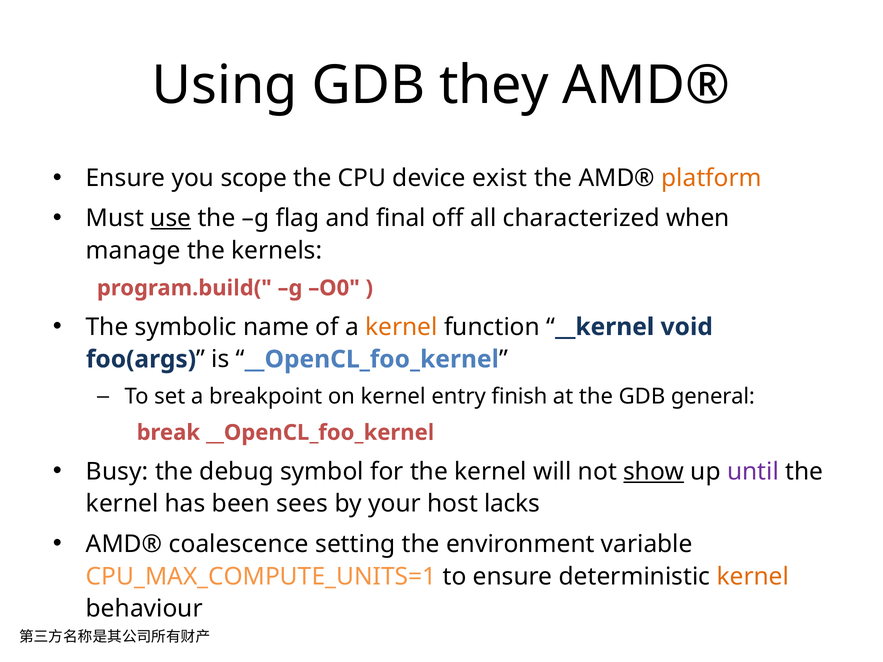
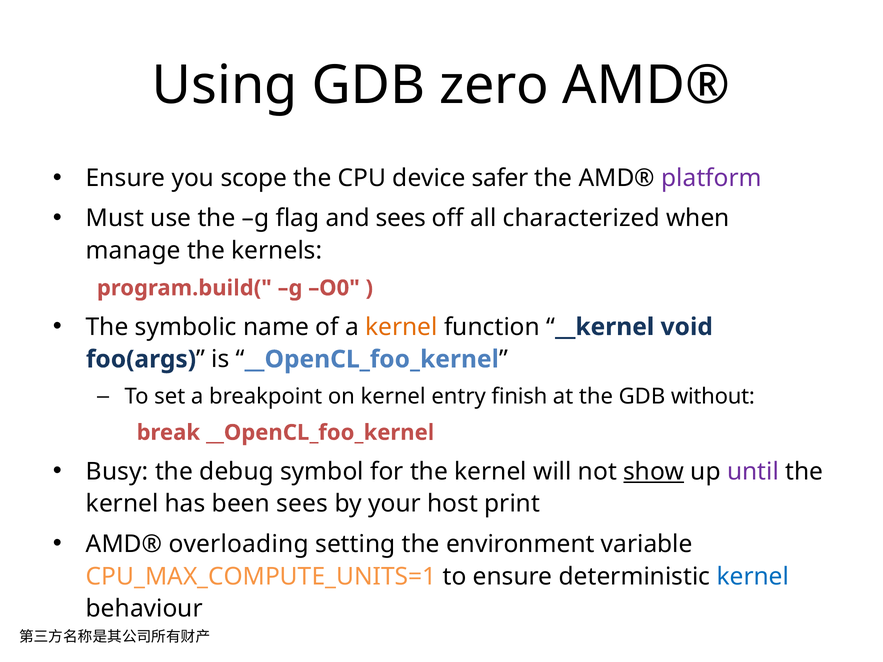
they: they -> zero
exist: exist -> safer
platform colour: orange -> purple
use underline: present -> none
and final: final -> sees
general: general -> without
lacks: lacks -> print
coalescence: coalescence -> overloading
kernel at (753, 577) colour: orange -> blue
